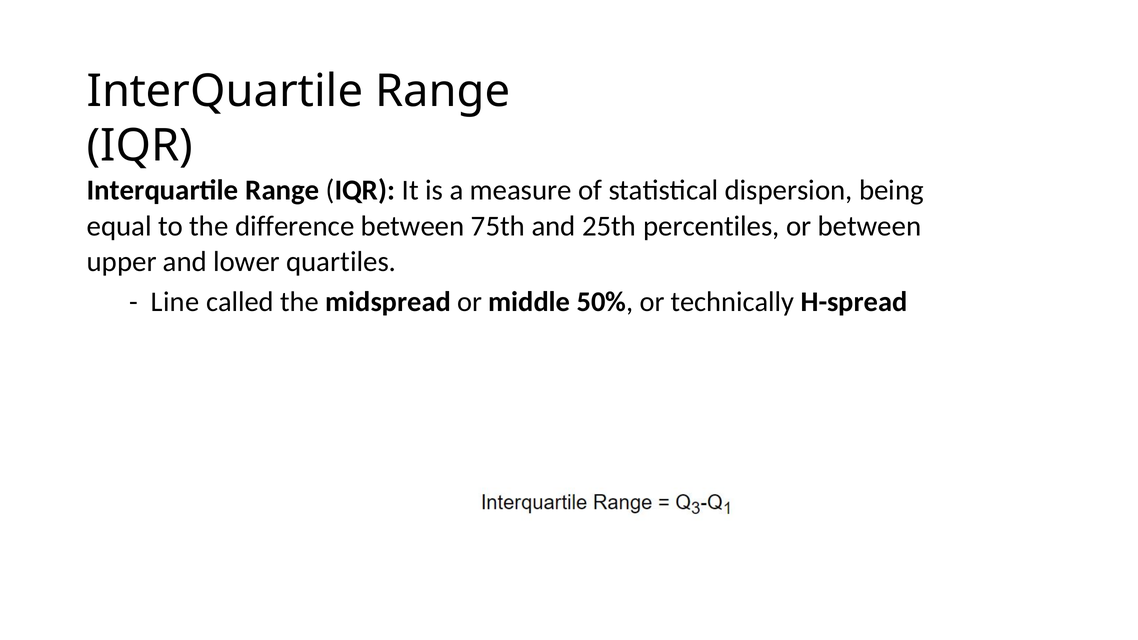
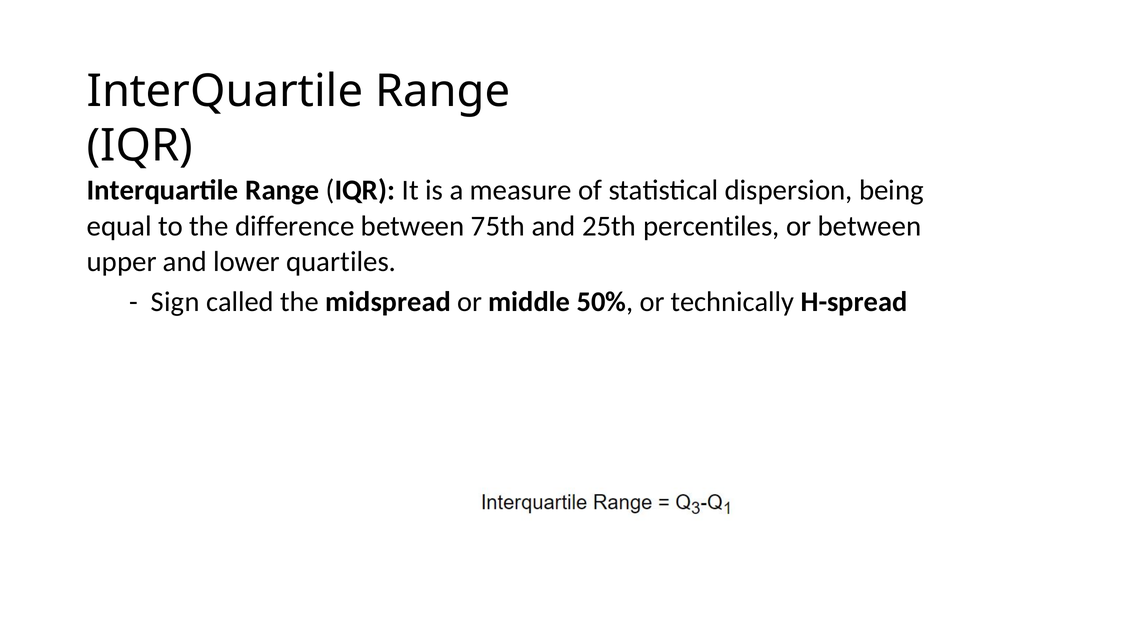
Line: Line -> Sign
